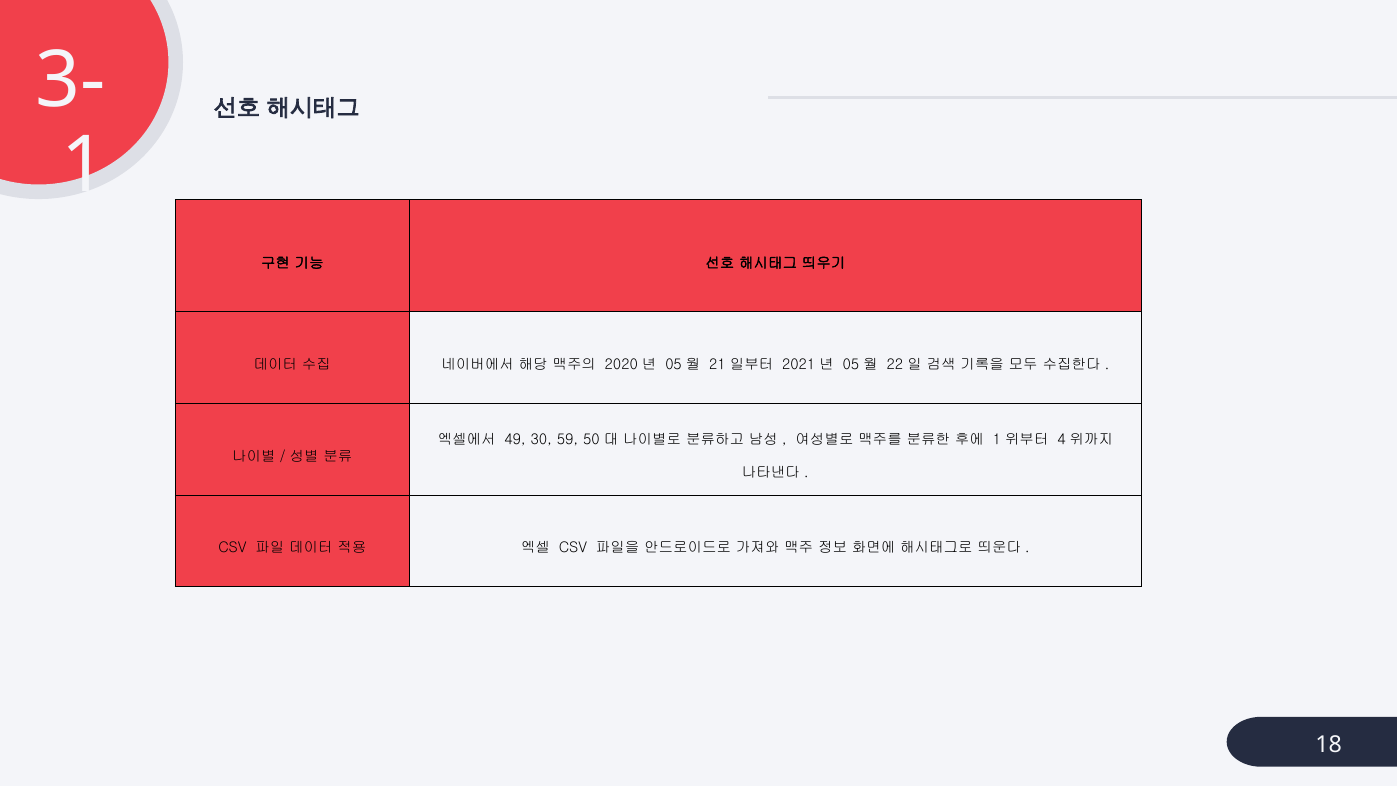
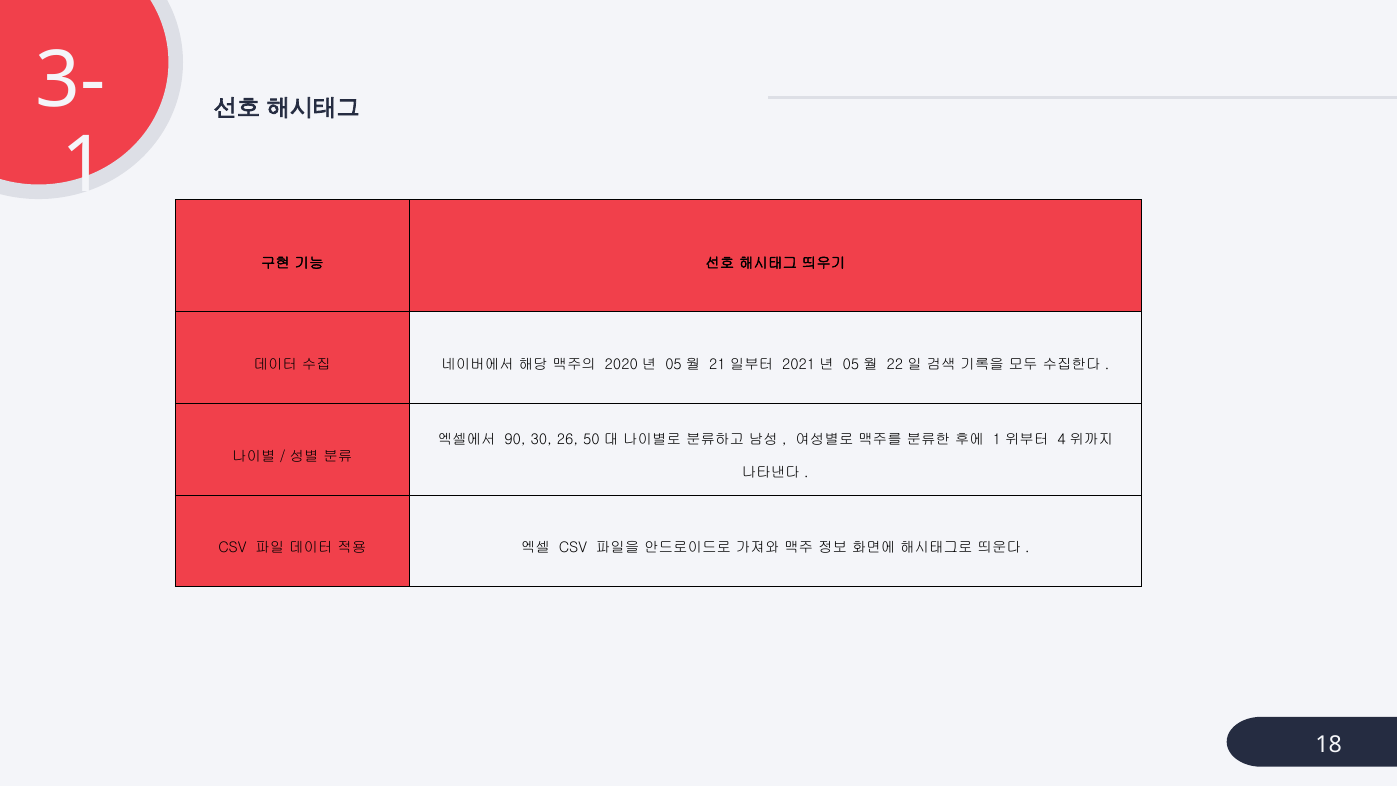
49: 49 -> 90
59: 59 -> 26
